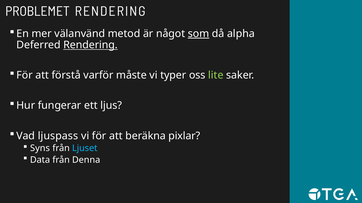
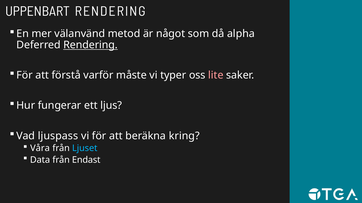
PROBLEMET: PROBLEMET -> UPPENBART
som underline: present -> none
lite colour: light green -> pink
pixlar: pixlar -> kring
Syns: Syns -> Våra
Denna: Denna -> Endast
